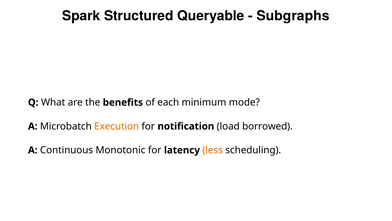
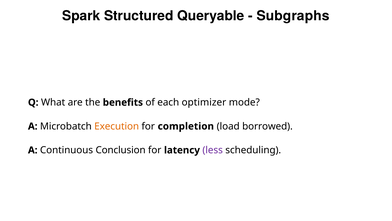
minimum: minimum -> optimizer
notification: notification -> completion
Monotonic: Monotonic -> Conclusion
less colour: orange -> purple
